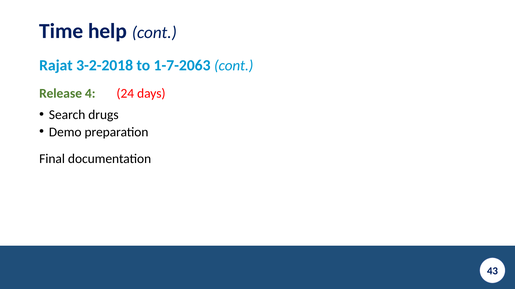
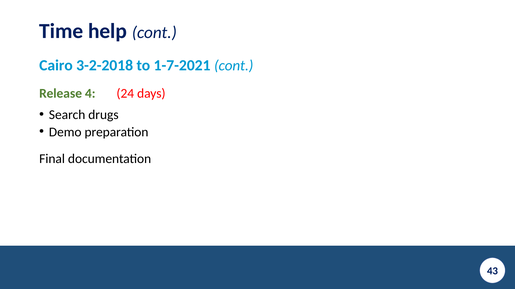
Rajat: Rajat -> Cairo
1-7-2063: 1-7-2063 -> 1-7-2021
